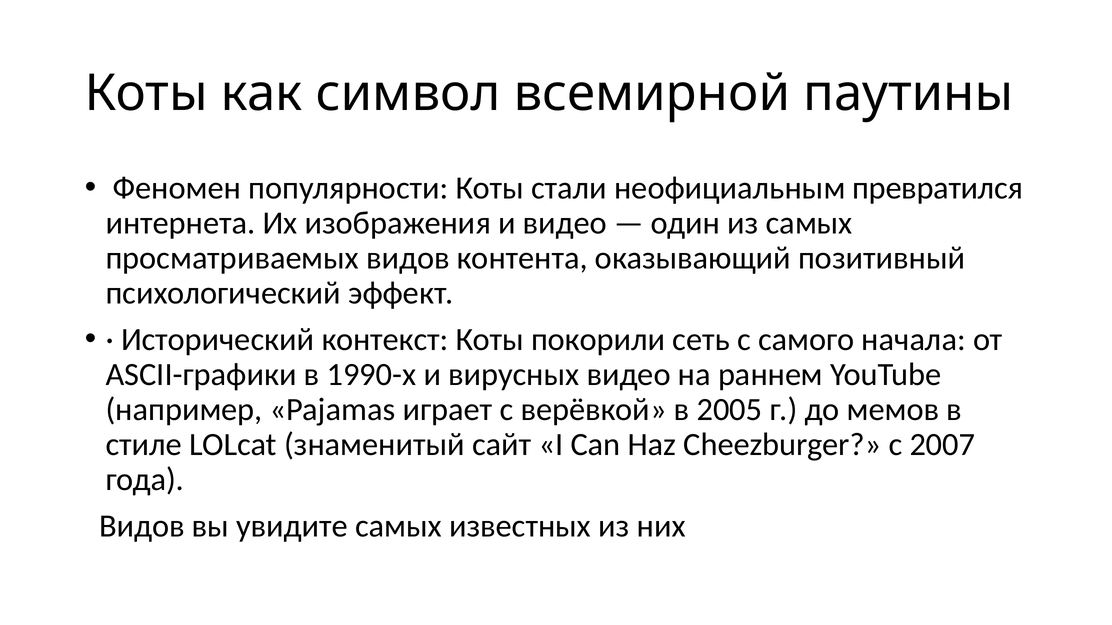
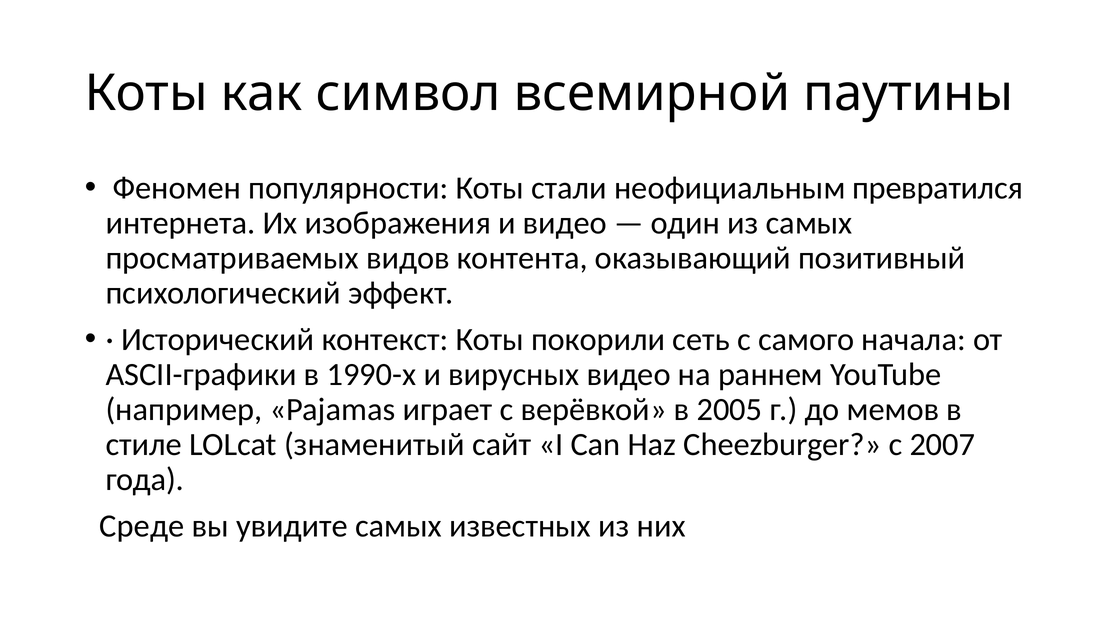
Видов at (142, 526): Видов -> Среде
